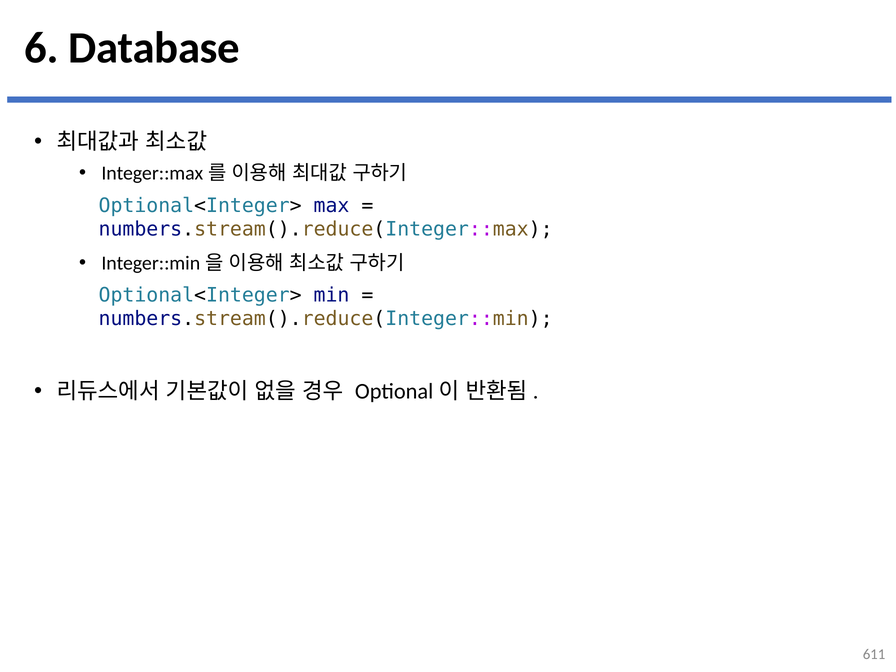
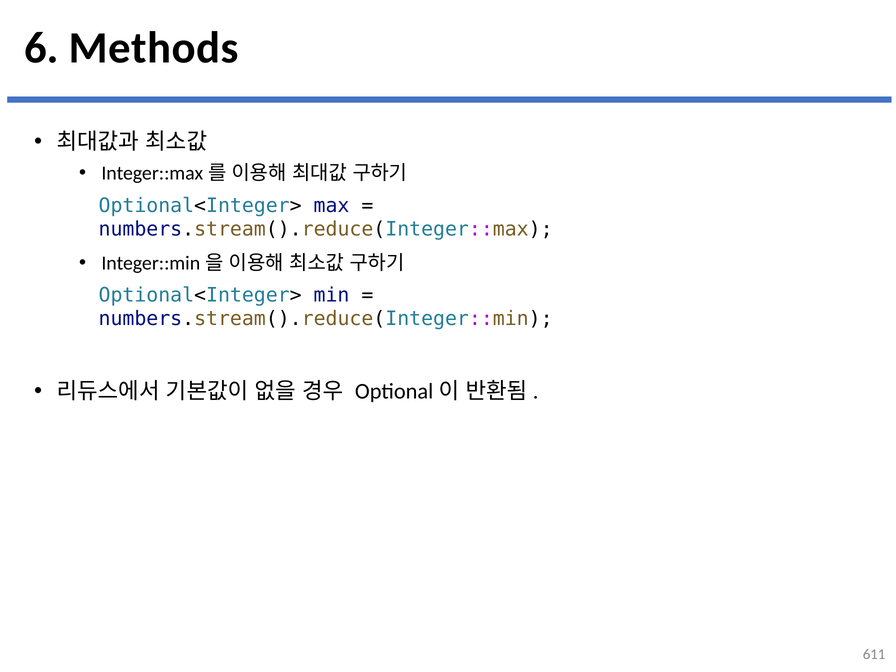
Database: Database -> Methods
